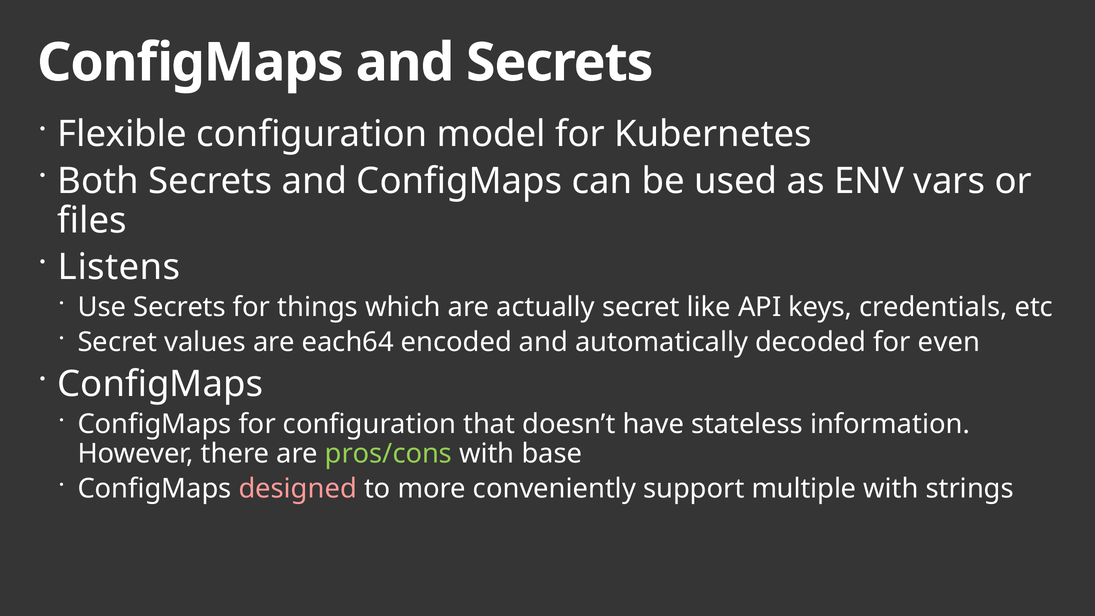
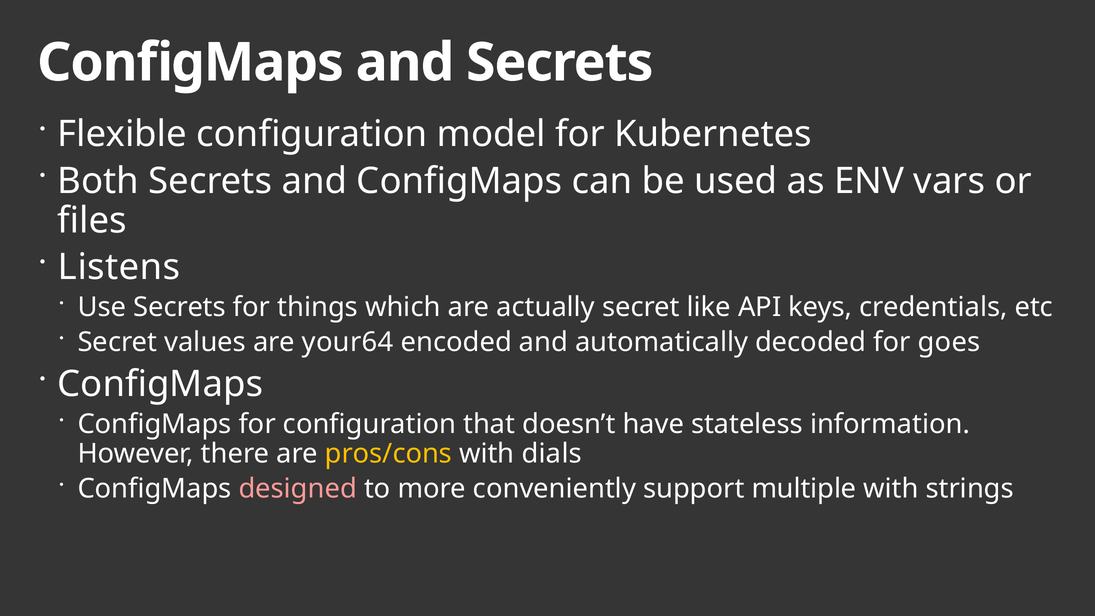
each64: each64 -> your64
even: even -> goes
pros/cons colour: light green -> yellow
base: base -> dials
